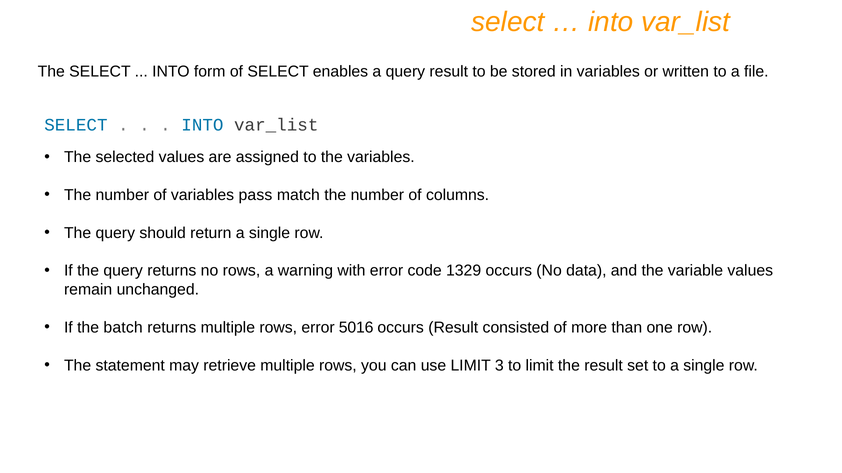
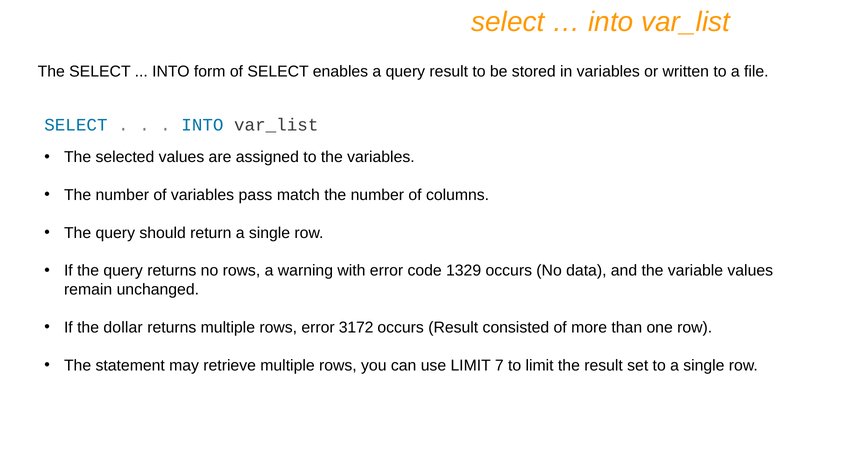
batch: batch -> dollar
5016: 5016 -> 3172
3: 3 -> 7
